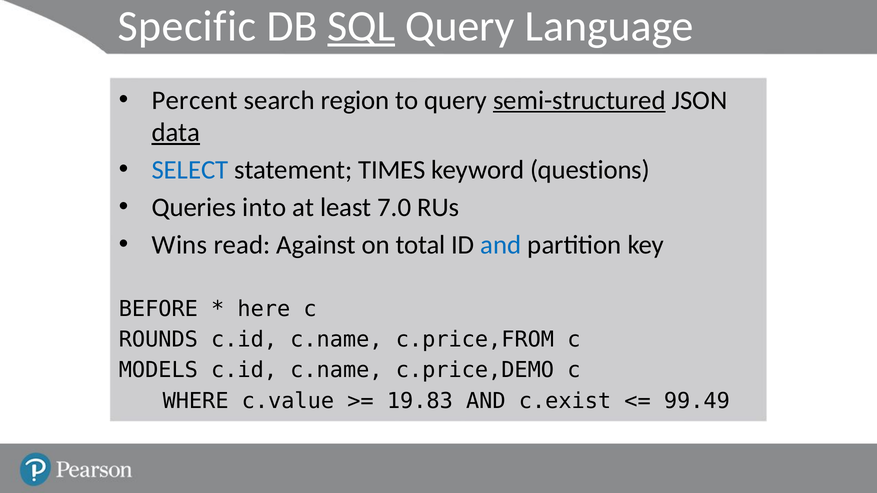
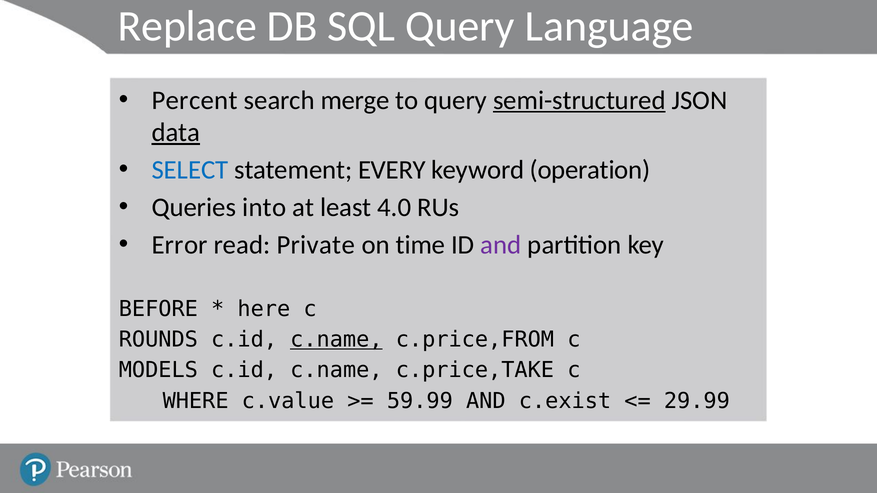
Specific: Specific -> Replace
SQL underline: present -> none
region: region -> merge
TIMES: TIMES -> EVERY
questions: questions -> operation
7.0: 7.0 -> 4.0
Wins: Wins -> Error
Against: Against -> Private
total: total -> time
and at (501, 245) colour: blue -> purple
c.name at (336, 340) underline: none -> present
c.price,DEMO: c.price,DEMO -> c.price,TAKE
19.83: 19.83 -> 59.99
99.49: 99.49 -> 29.99
